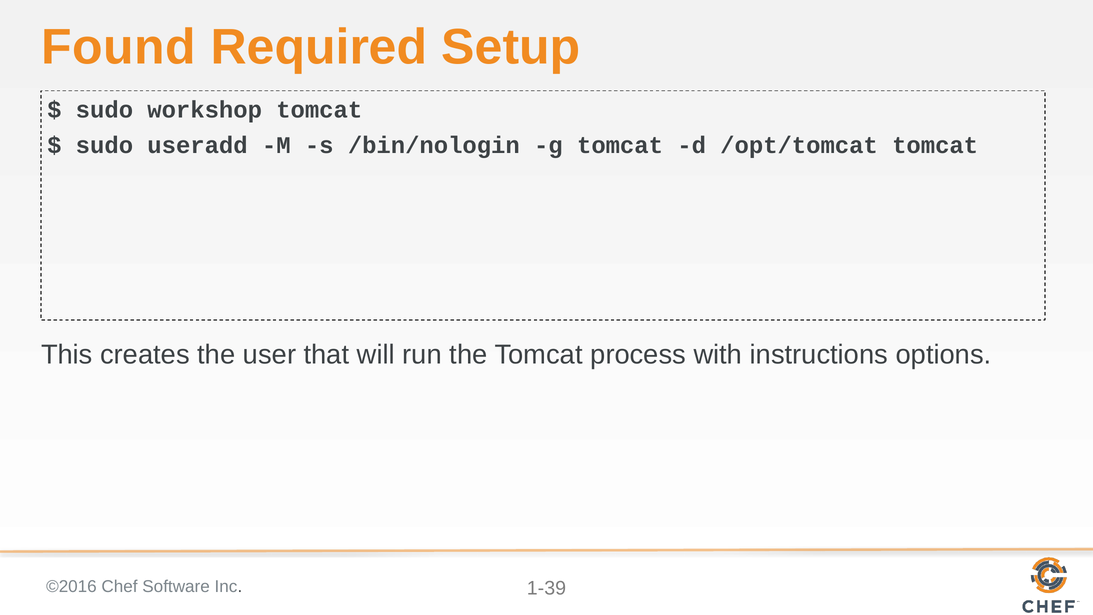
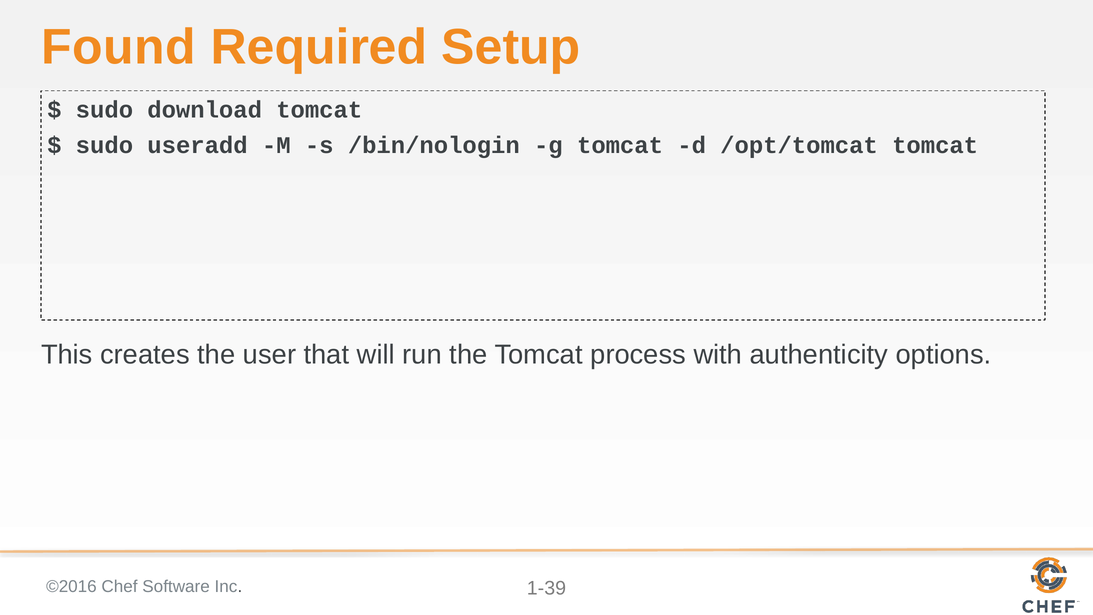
workshop: workshop -> download
instructions: instructions -> authenticity
